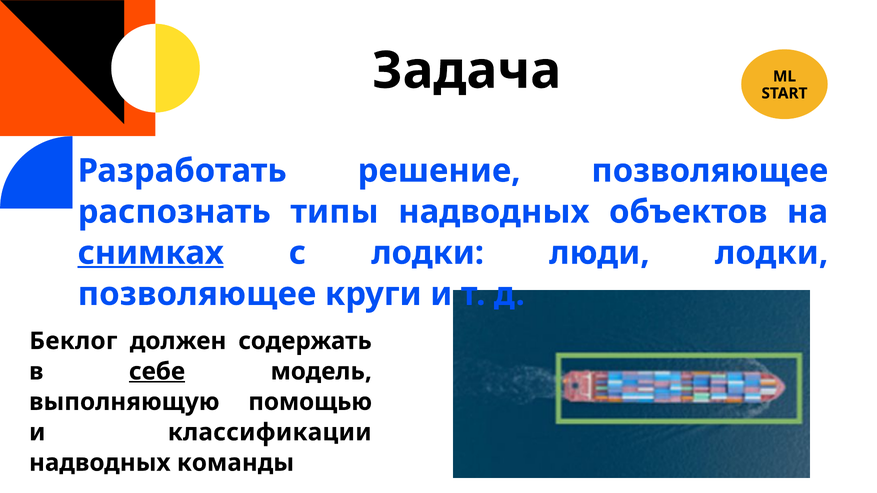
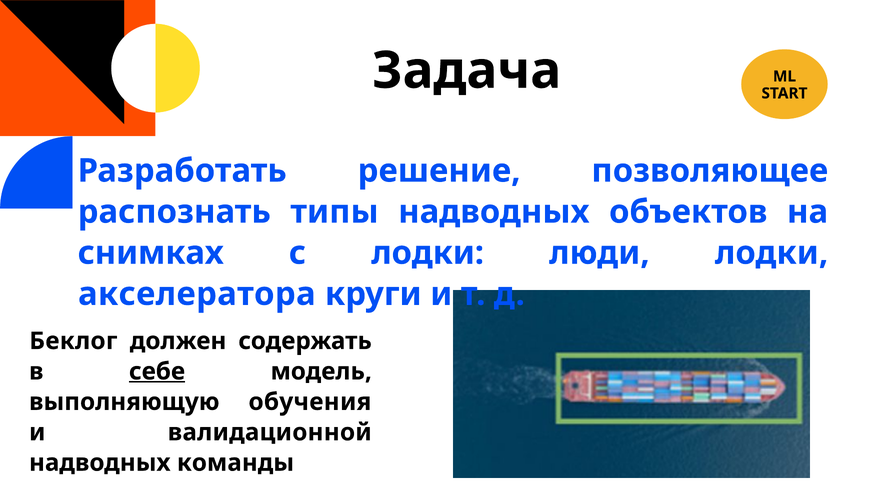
снимках underline: present -> none
позволяющее at (197, 294): позволяющее -> акселератора
помощью: помощью -> обучения
классификации: классификации -> валидационной
